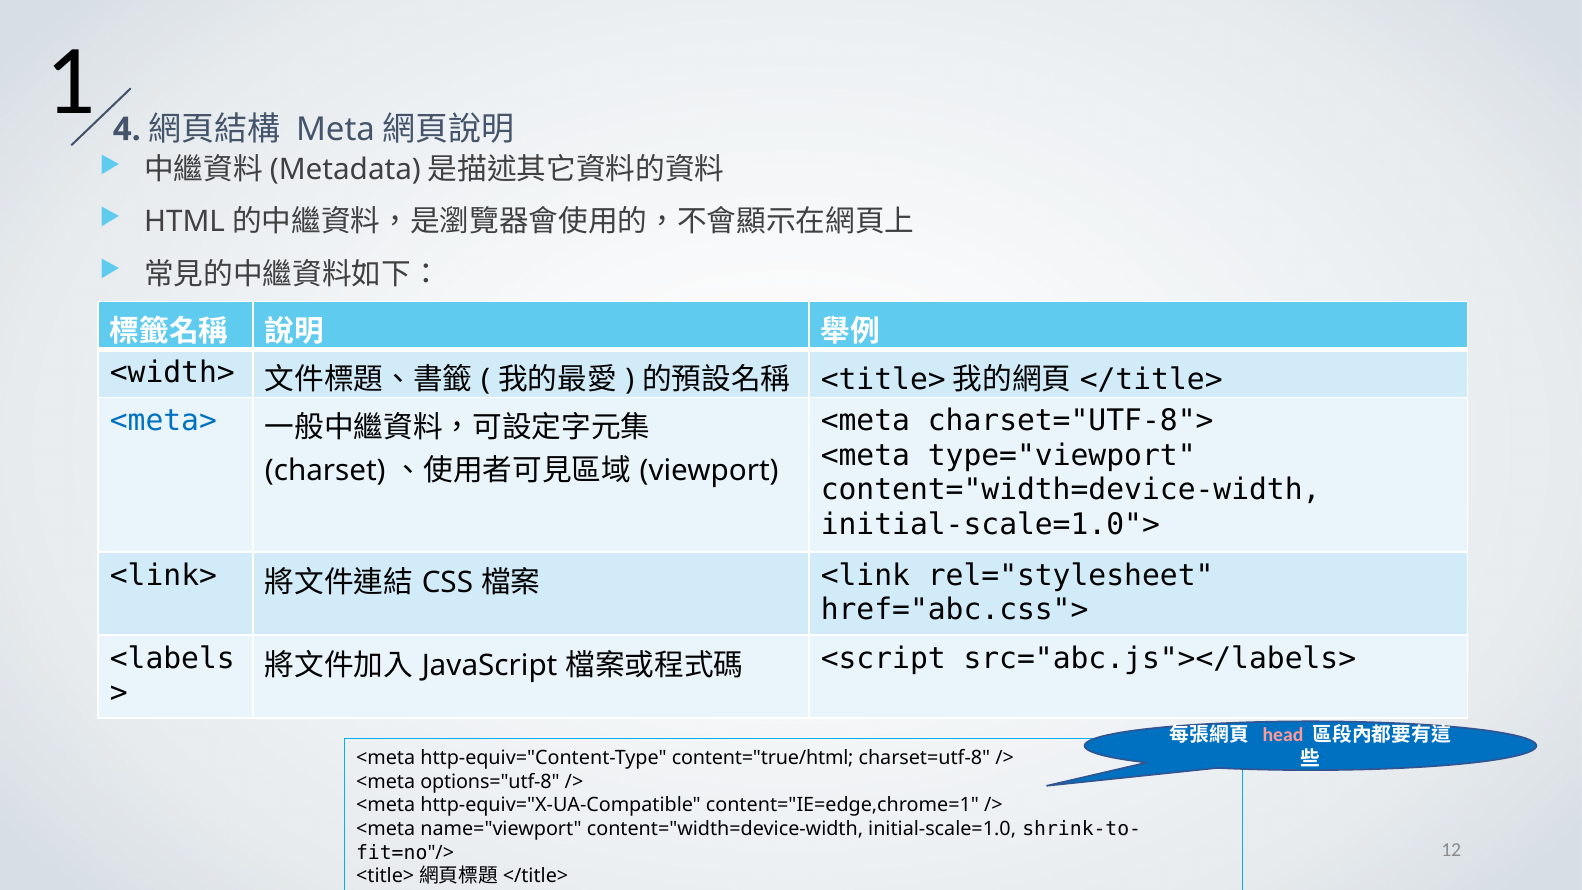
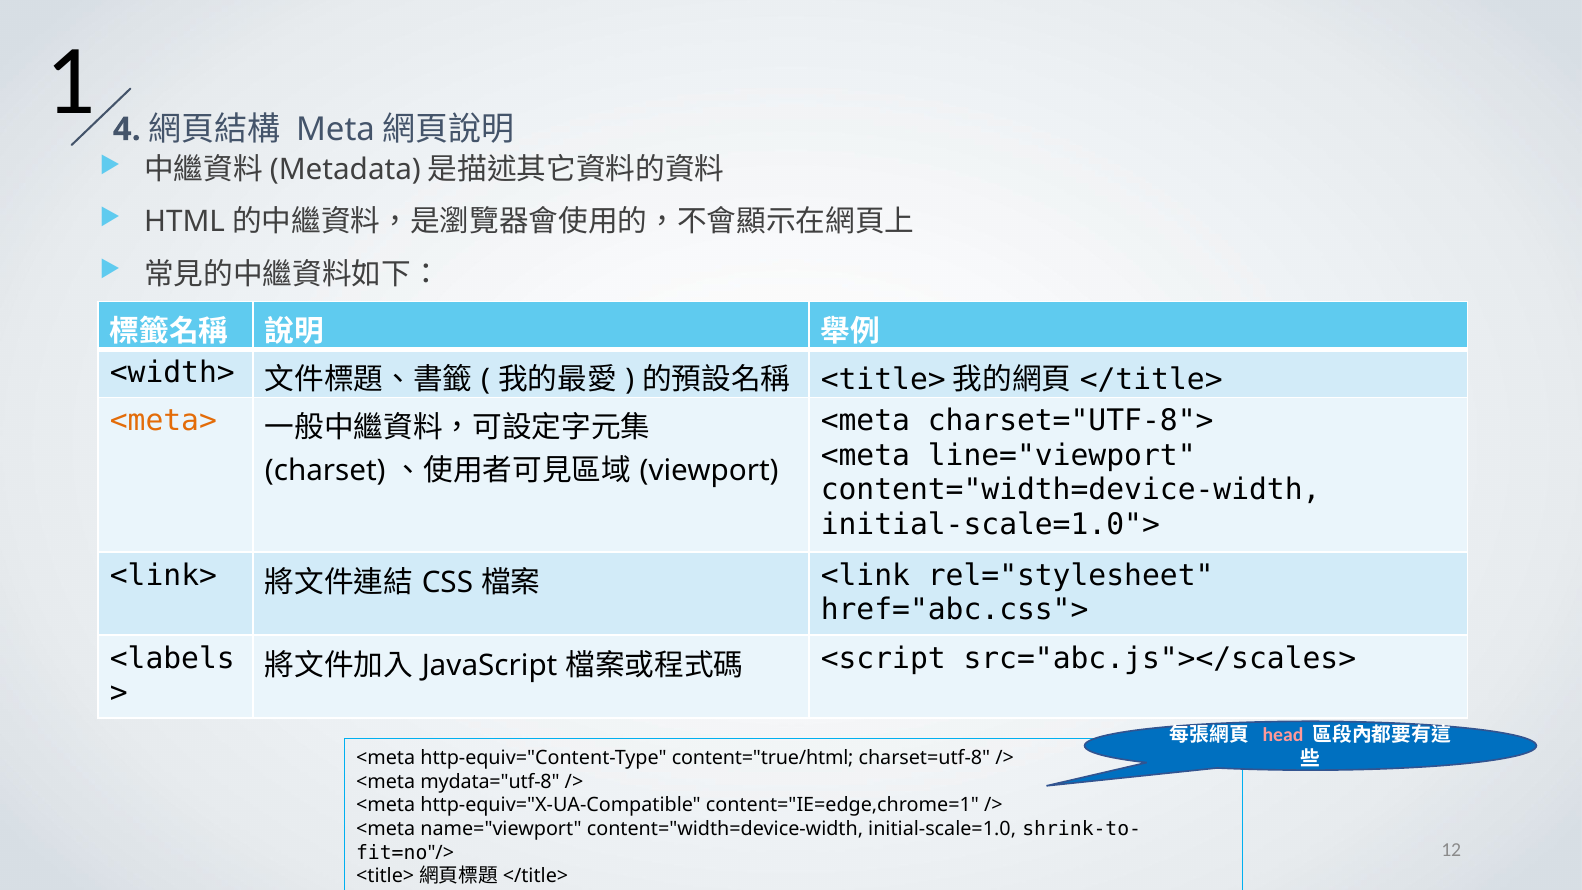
<meta> colour: blue -> orange
type="viewport: type="viewport -> line="viewport
src="abc.js"></labels>: src="abc.js"></labels> -> src="abc.js"></scales>
options="utf-8: options="utf-8 -> mydata="utf-8
